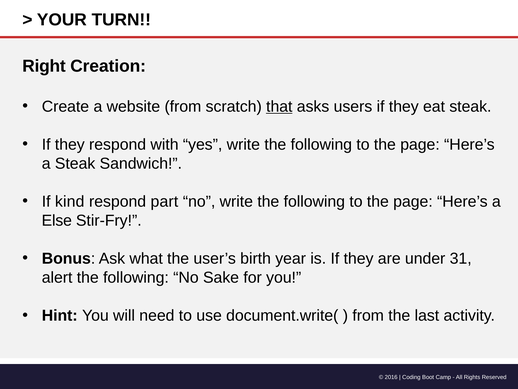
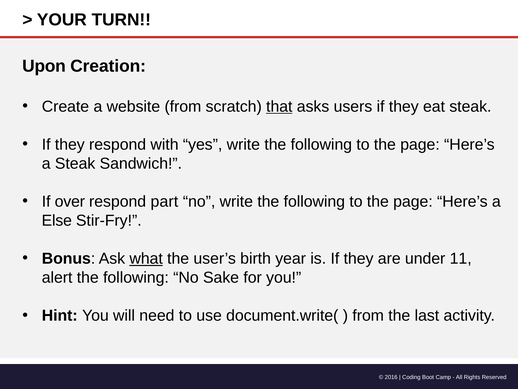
Right: Right -> Upon
kind: kind -> over
what underline: none -> present
31: 31 -> 11
